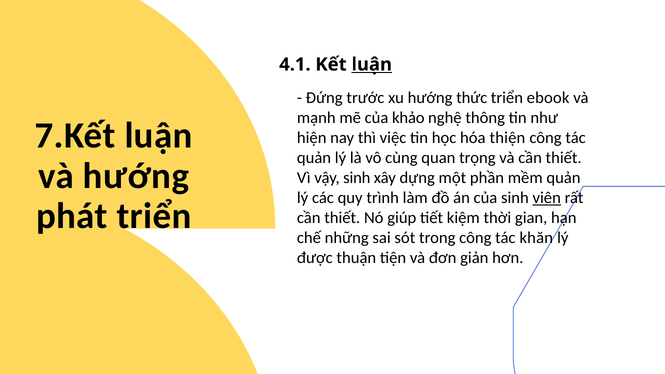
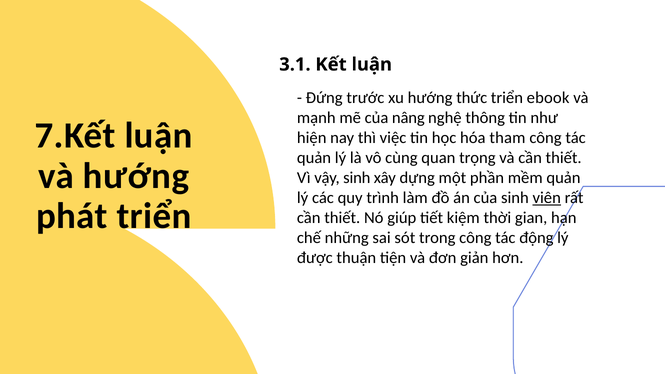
4.1: 4.1 -> 3.1
luận at (372, 64) underline: present -> none
khảo: khảo -> nâng
thiện: thiện -> tham
khăn: khăn -> động
